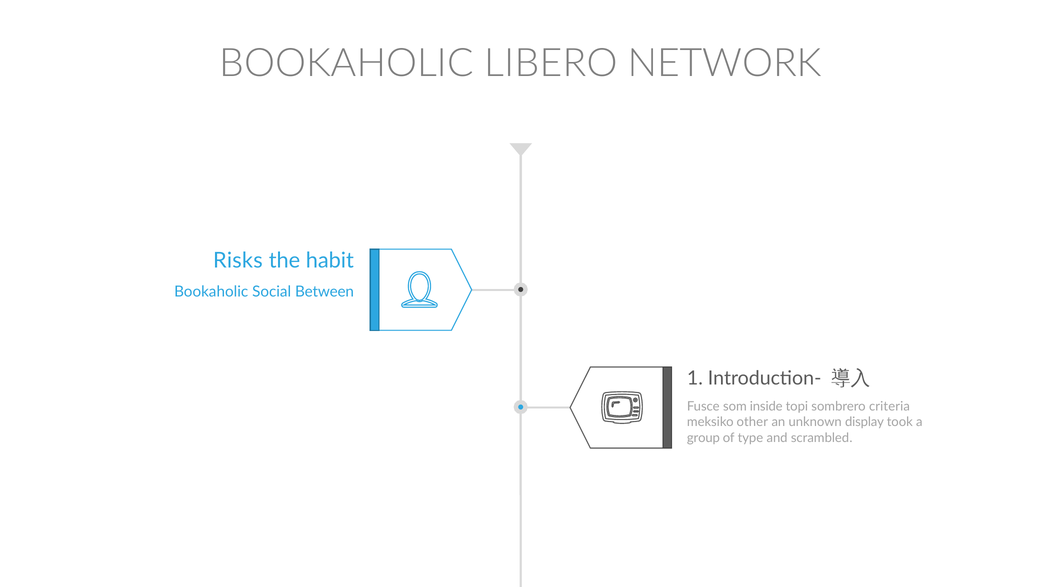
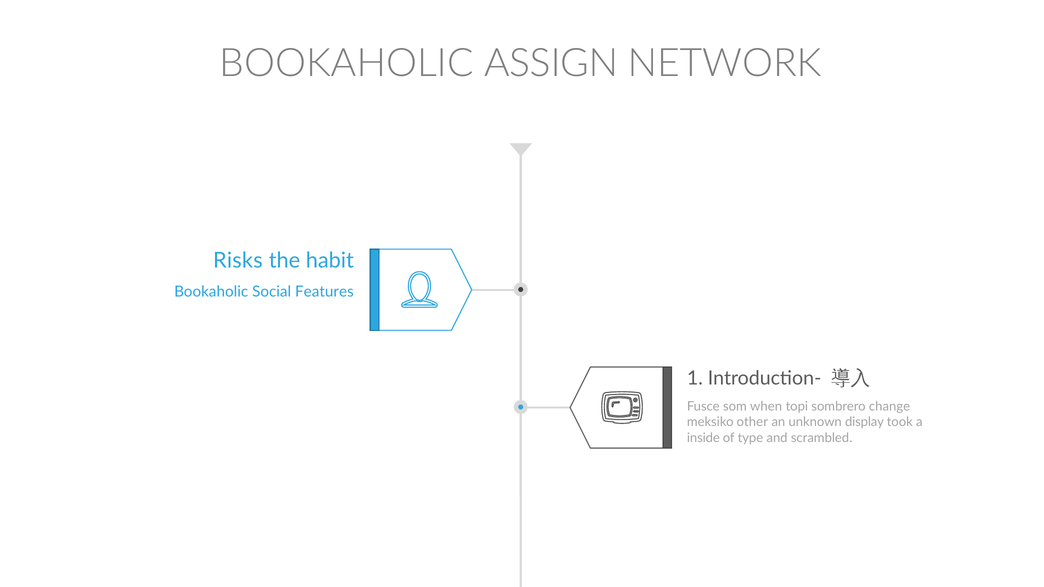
LIBERO: LIBERO -> ASSIGN
Between: Between -> Features
inside: inside -> when
criteria: criteria -> change
group: group -> inside
